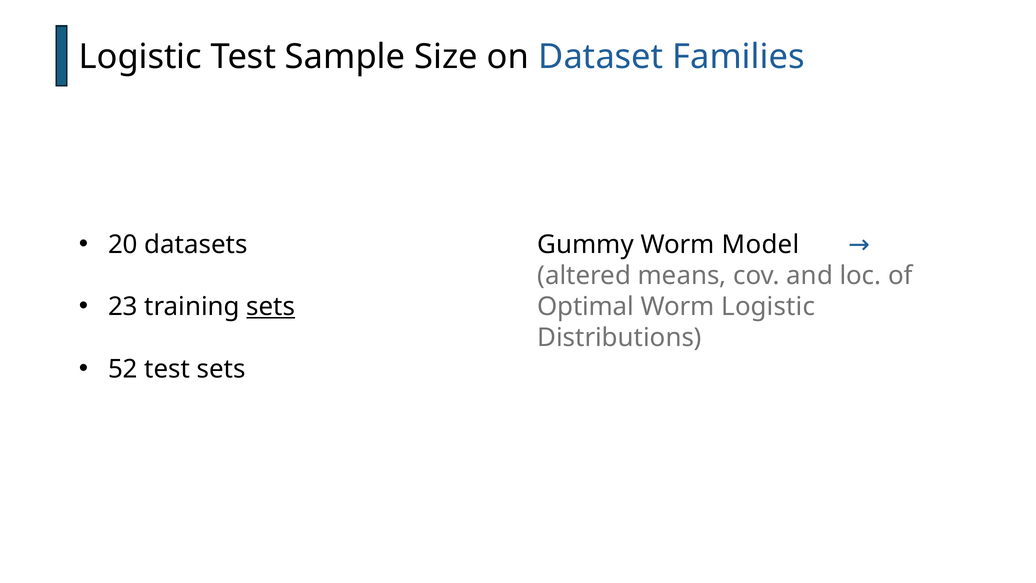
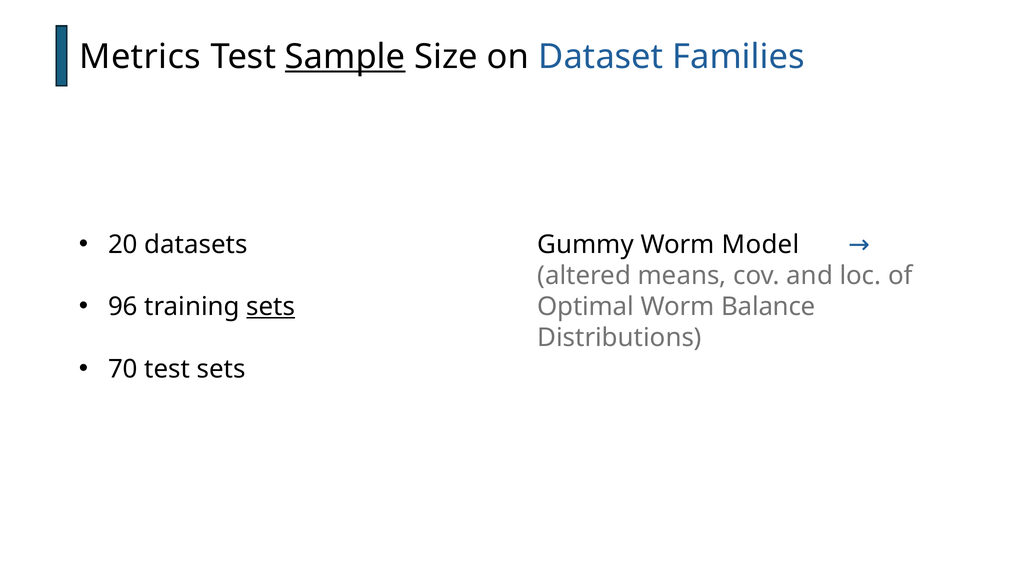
Logistic at (140, 57): Logistic -> Metrics
Sample underline: none -> present
23: 23 -> 96
Worm Logistic: Logistic -> Balance
52: 52 -> 70
